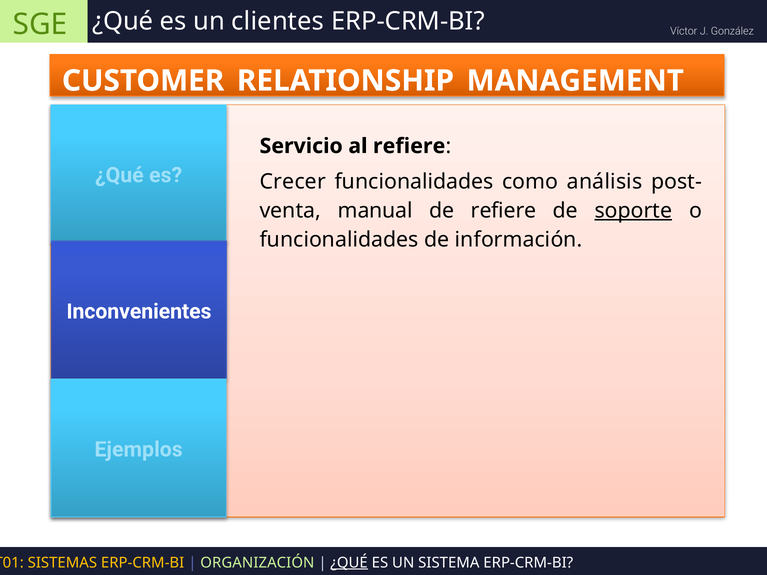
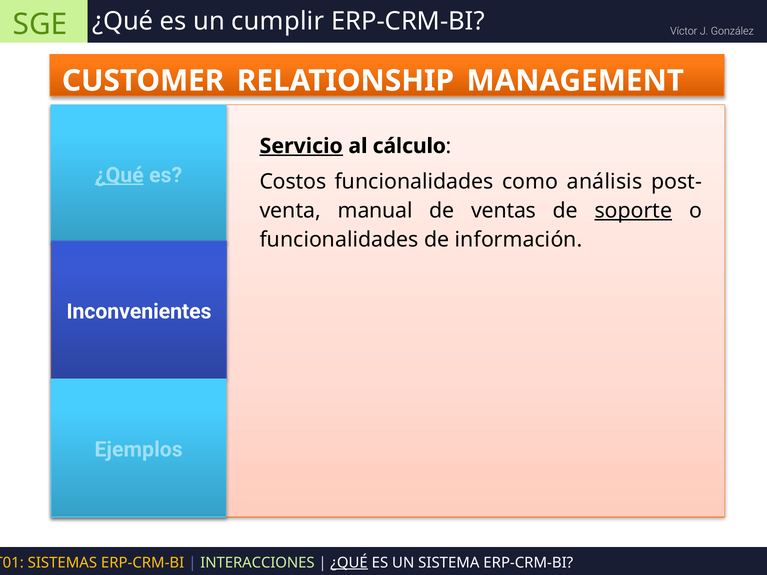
clientes: clientes -> cumplir
Servicio underline: none -> present
al refiere: refiere -> cálculo
¿Qué at (119, 175) underline: none -> present
Crecer: Crecer -> Costos
de refiere: refiere -> ventas
ORGANIZACIÓN: ORGANIZACIÓN -> INTERACCIONES
